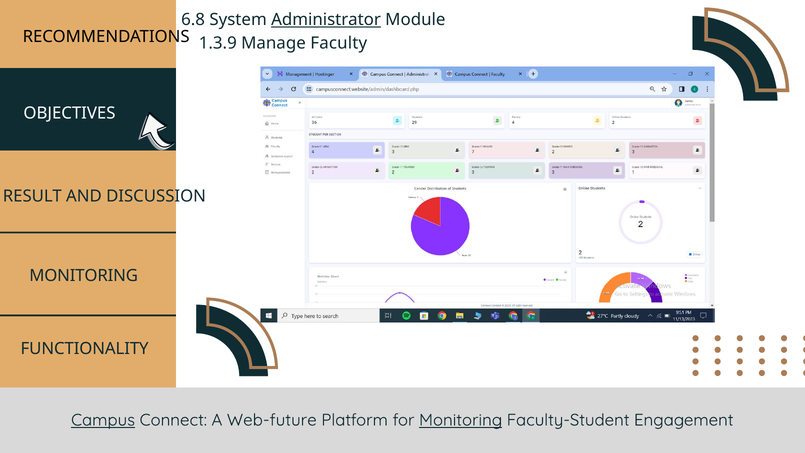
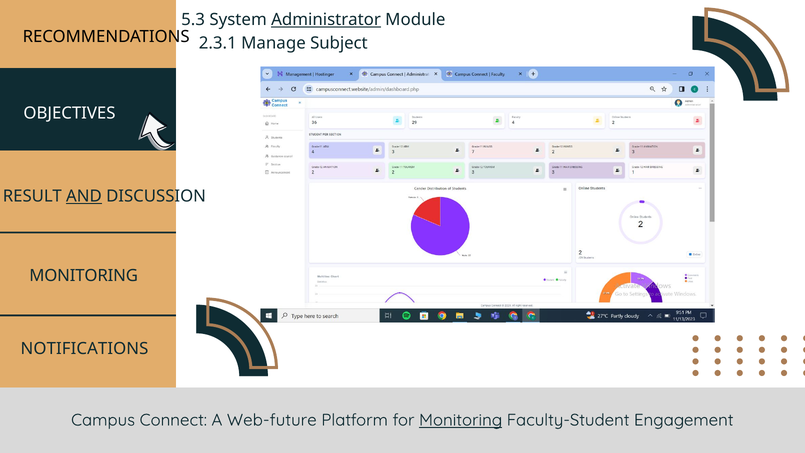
6.8: 6.8 -> 5.3
1.3.9: 1.3.9 -> 2.3.1
Faculty: Faculty -> Subject
AND underline: none -> present
FUNCTIONALITY: FUNCTIONALITY -> NOTIFICATIONS
Campus underline: present -> none
